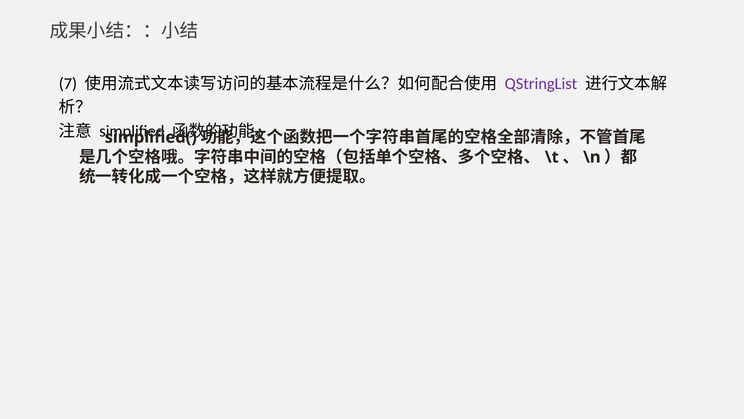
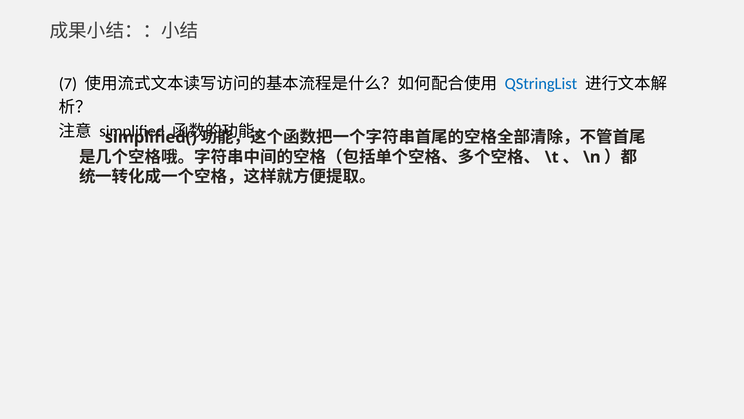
QStringList colour: purple -> blue
